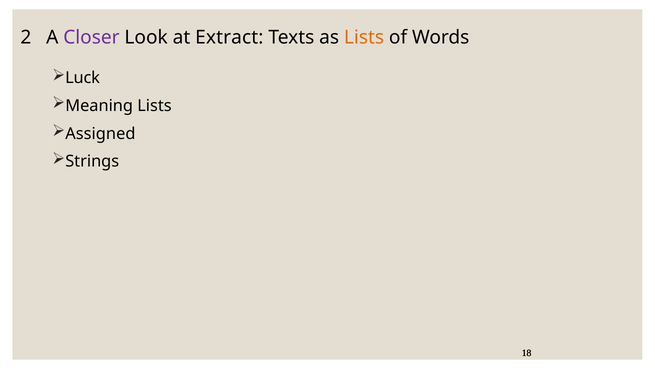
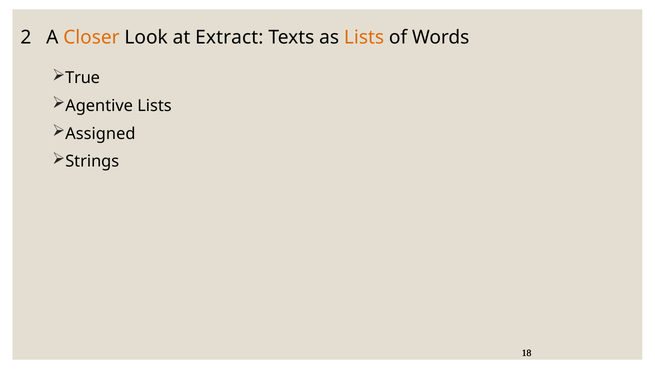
Closer colour: purple -> orange
Luck: Luck -> True
Meaning: Meaning -> Agentive
